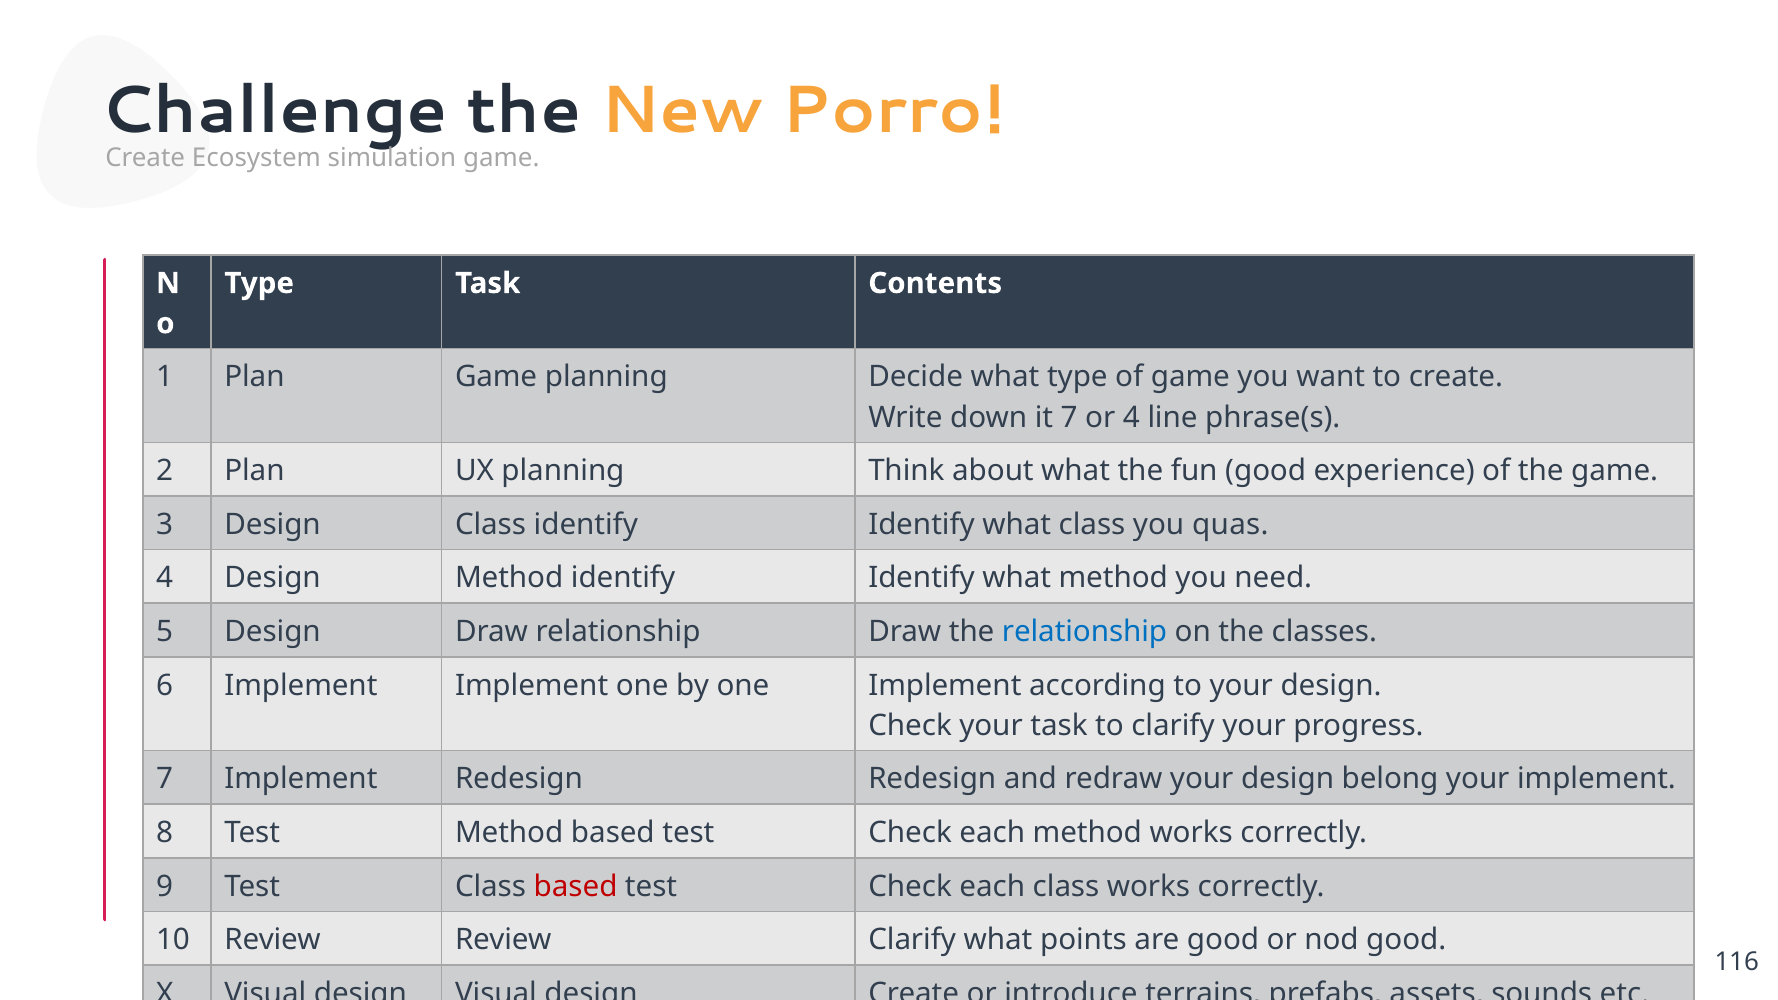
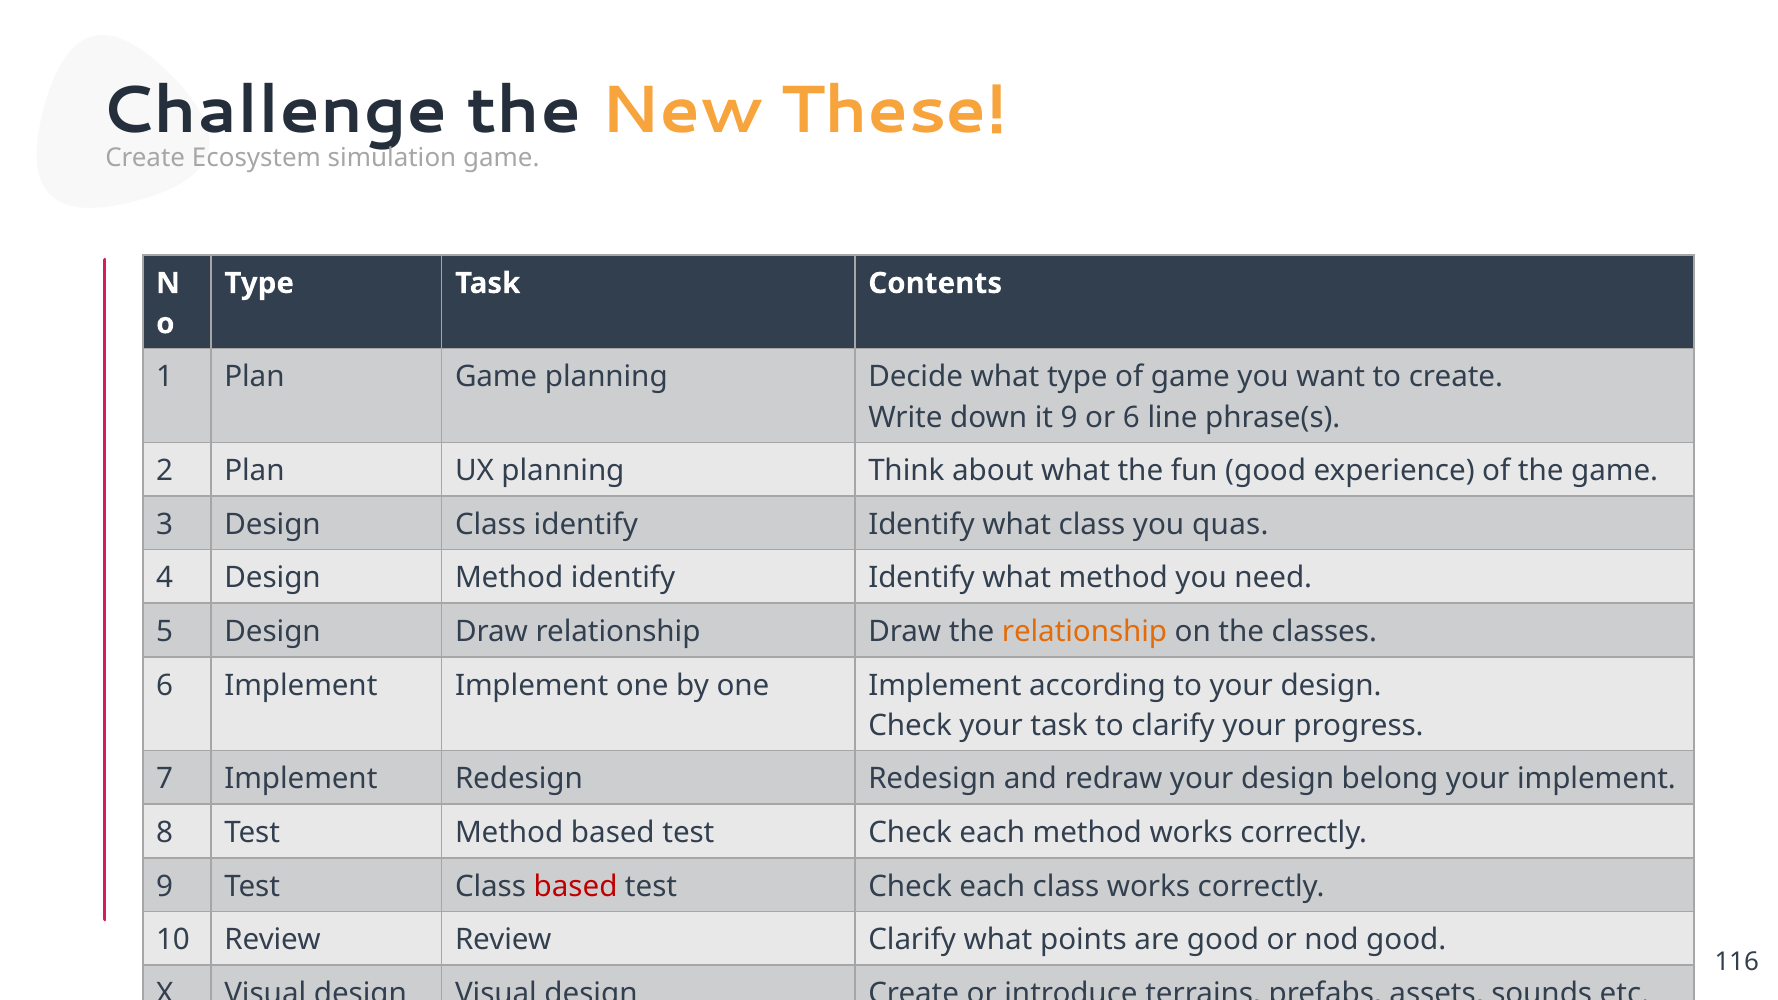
Porro: Porro -> These
it 7: 7 -> 9
or 4: 4 -> 6
relationship at (1085, 632) colour: blue -> orange
